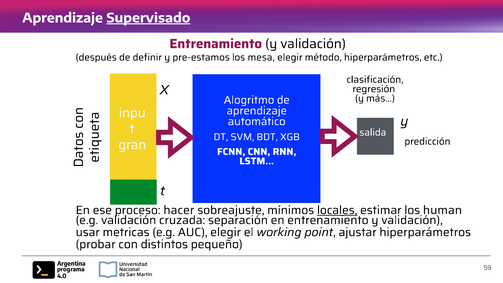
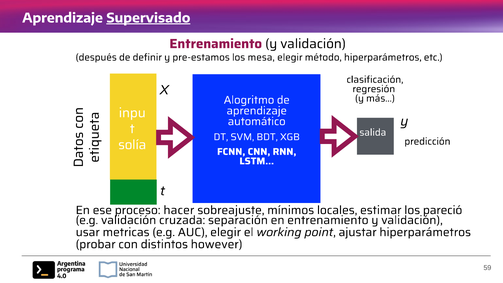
gran: gran -> solía
locales underline: present -> none
human: human -> pareció
pequeño: pequeño -> however
